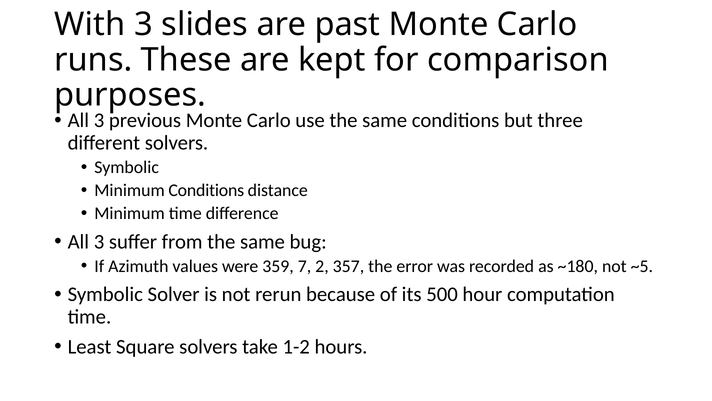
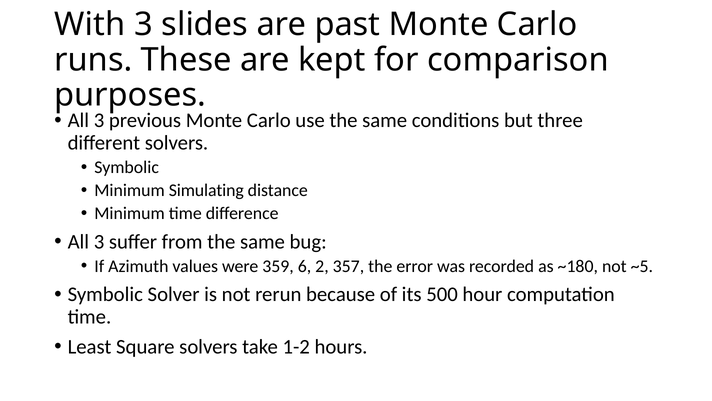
Minimum Conditions: Conditions -> Simulating
7: 7 -> 6
